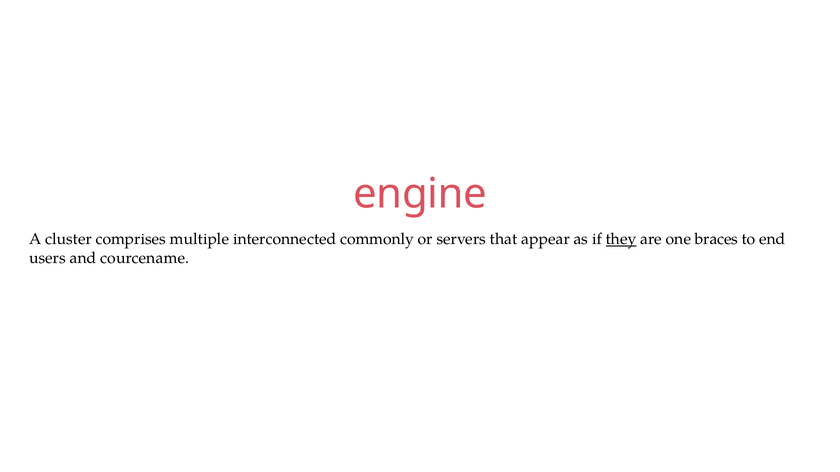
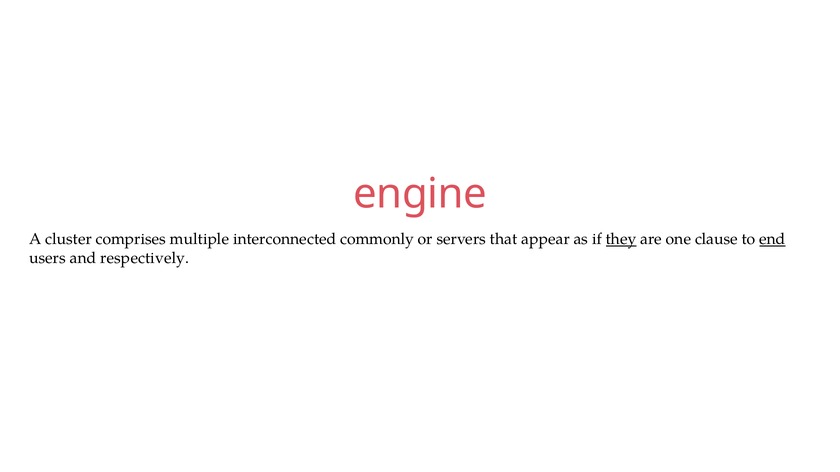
braces: braces -> clause
end underline: none -> present
courcename: courcename -> respectively
